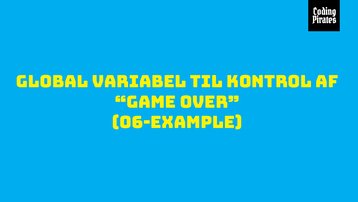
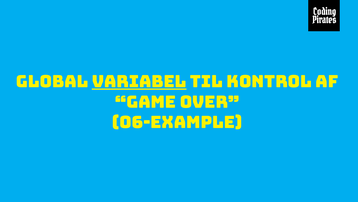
variabel underline: none -> present
